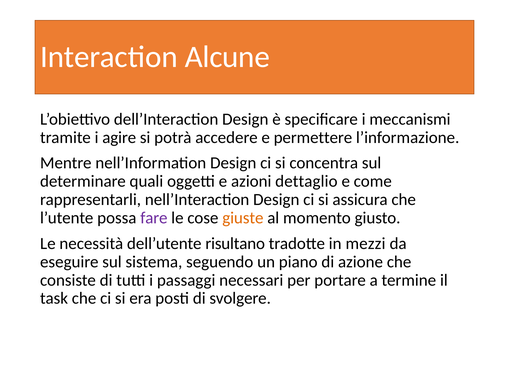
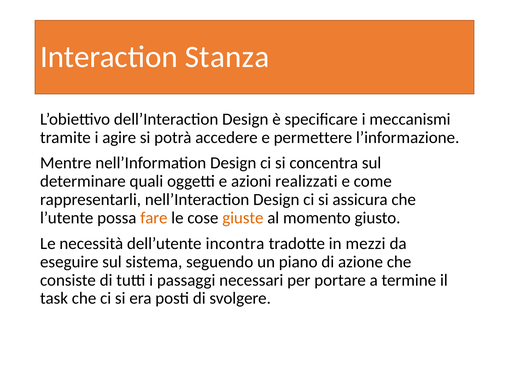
Alcune: Alcune -> Stanza
dettaglio: dettaglio -> realizzati
fare colour: purple -> orange
risultano: risultano -> incontra
